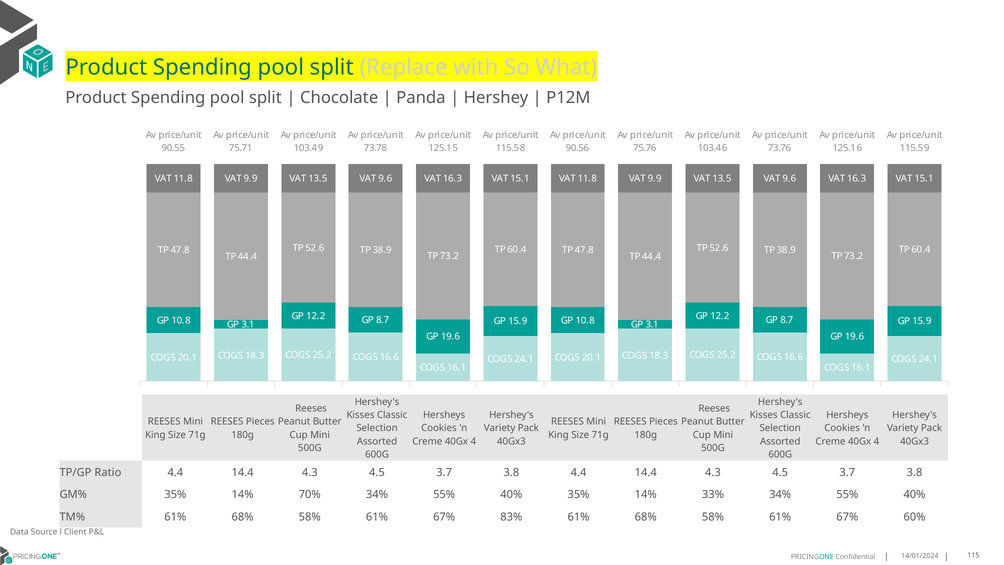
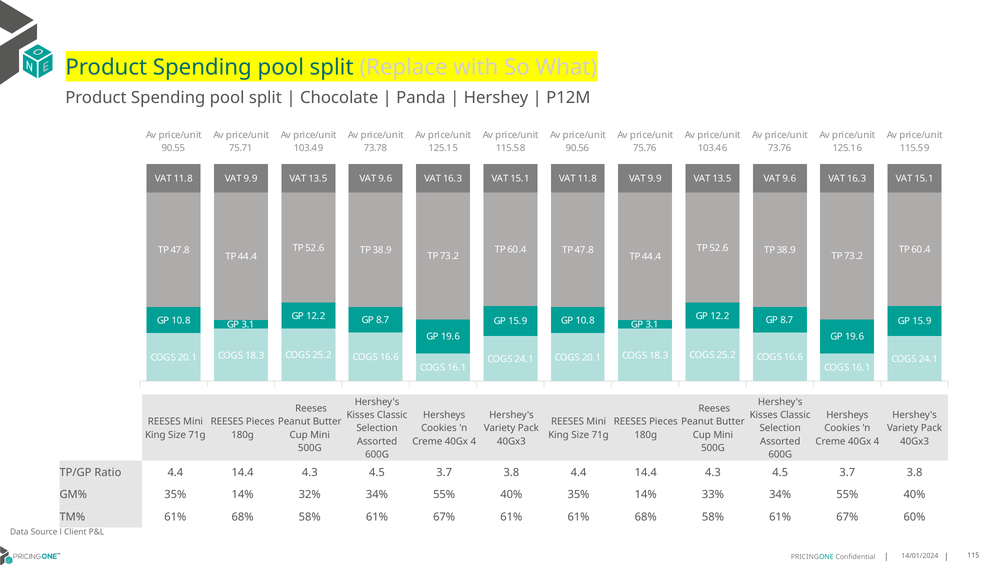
70%: 70% -> 32%
67% 83%: 83% -> 61%
